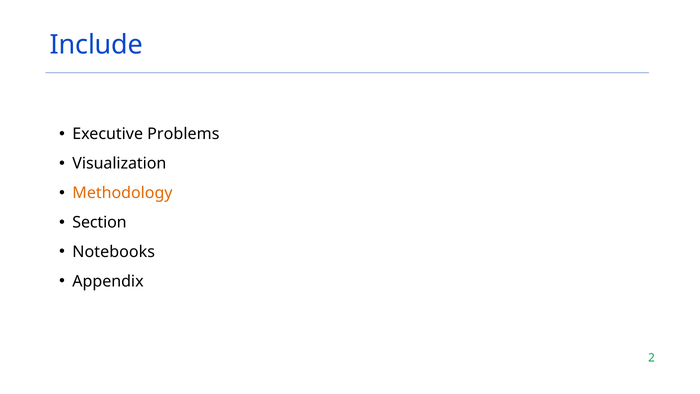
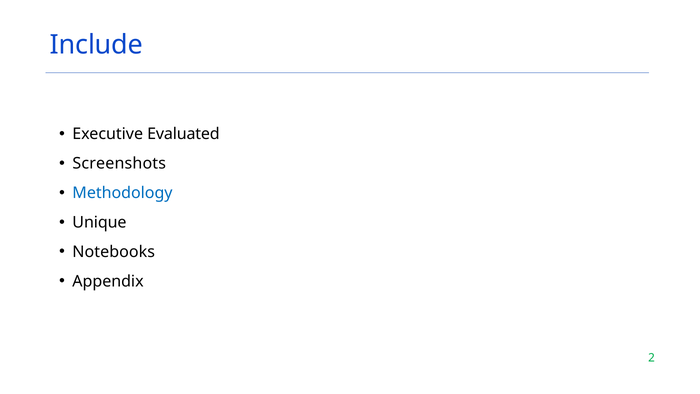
Problems: Problems -> Evaluated
Visualization: Visualization -> Screenshots
Methodology colour: orange -> blue
Section: Section -> Unique
